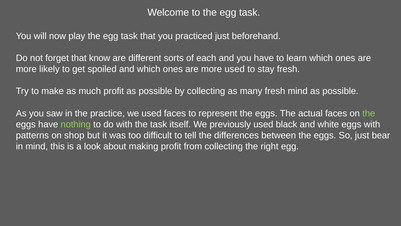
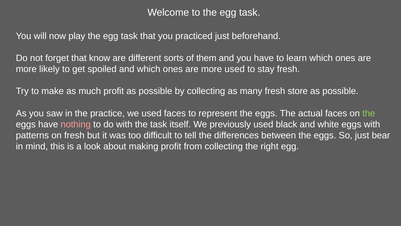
each: each -> them
fresh mind: mind -> store
nothing colour: light green -> pink
on shop: shop -> fresh
